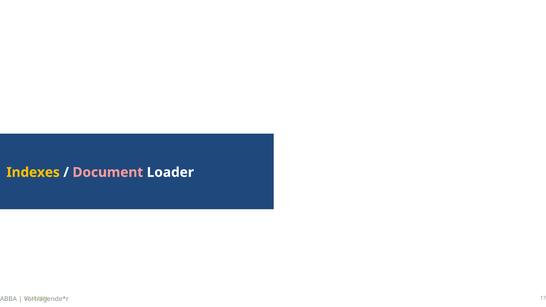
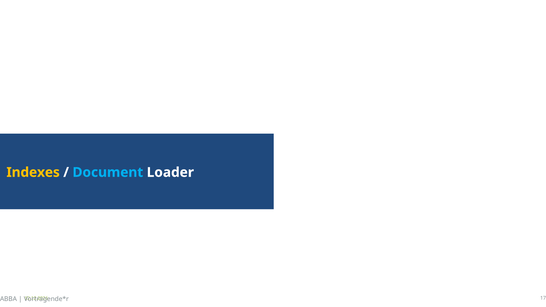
Document colour: pink -> light blue
